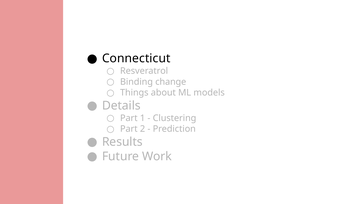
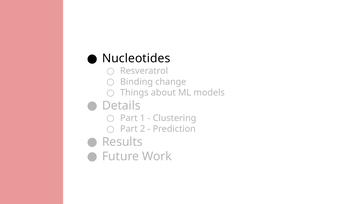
Connecticut: Connecticut -> Nucleotides
